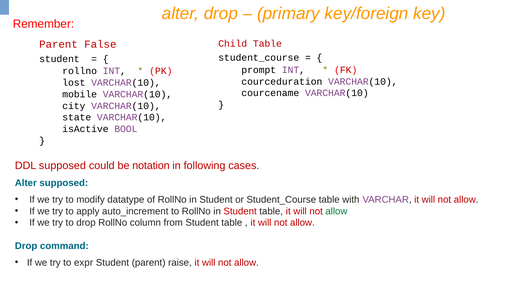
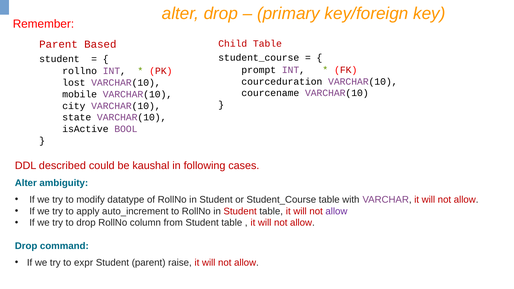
False: False -> Based
DDL supposed: supposed -> described
notation: notation -> kaushal
Alter supposed: supposed -> ambiguity
allow at (336, 211) colour: green -> purple
